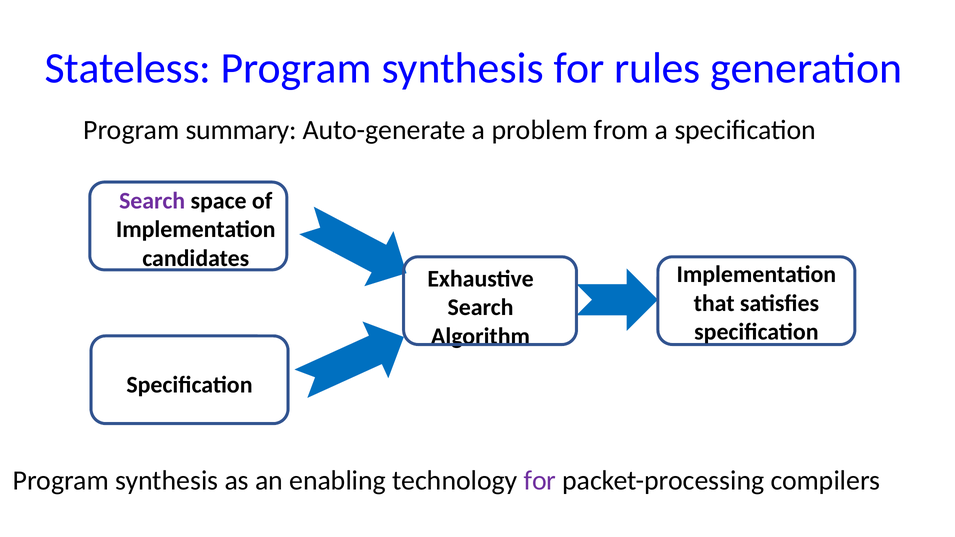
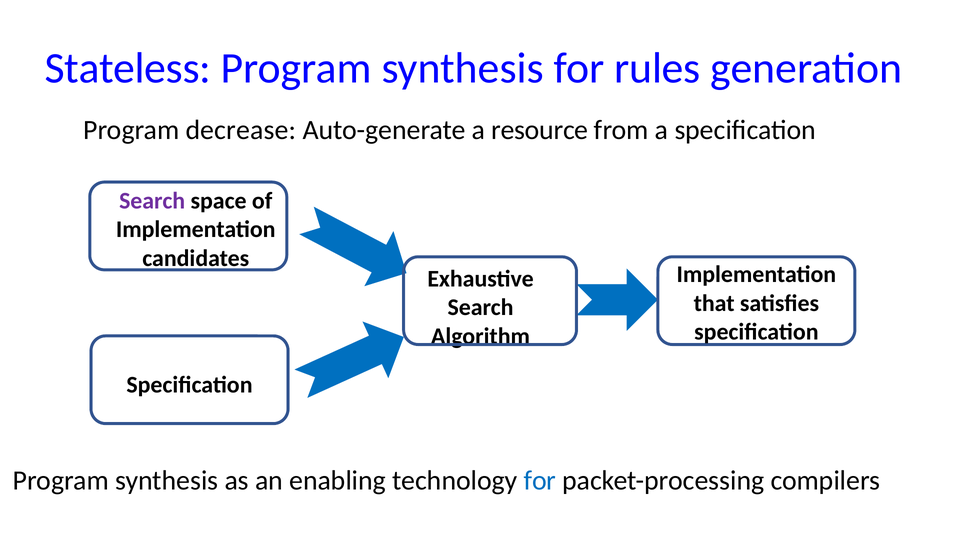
summary: summary -> decrease
problem: problem -> resource
for at (540, 481) colour: purple -> blue
